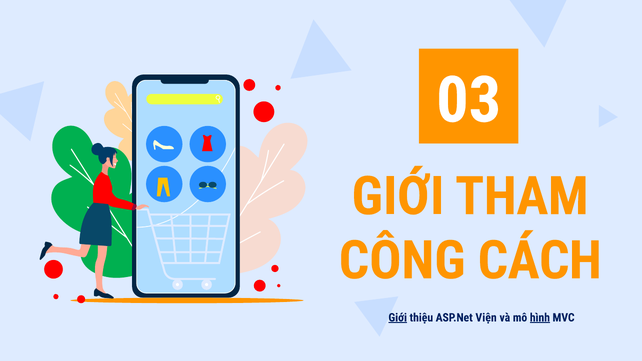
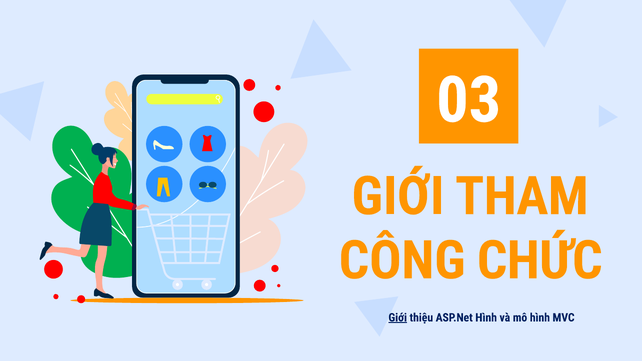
CÁCH: CÁCH -> CHỨC
ASP.Net Viện: Viện -> Hình
hình at (540, 318) underline: present -> none
